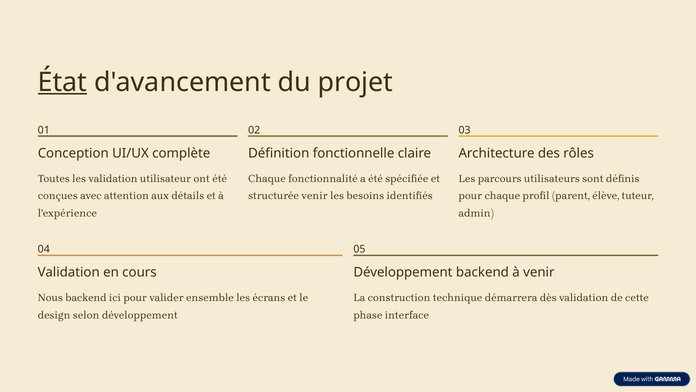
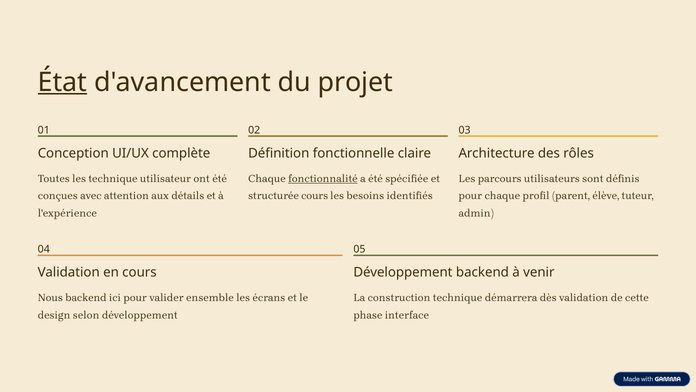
les validation: validation -> technique
fonctionnalité underline: none -> present
structurée venir: venir -> cours
